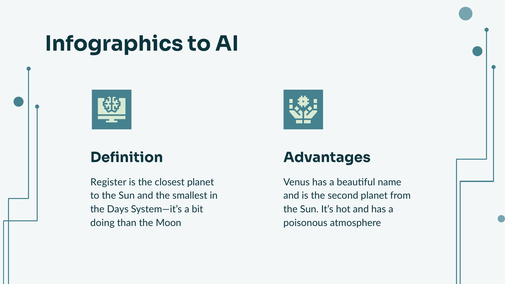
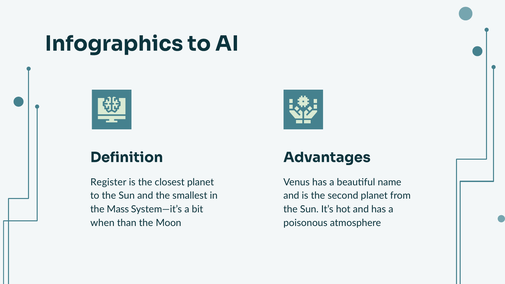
Days: Days -> Mass
doing: doing -> when
